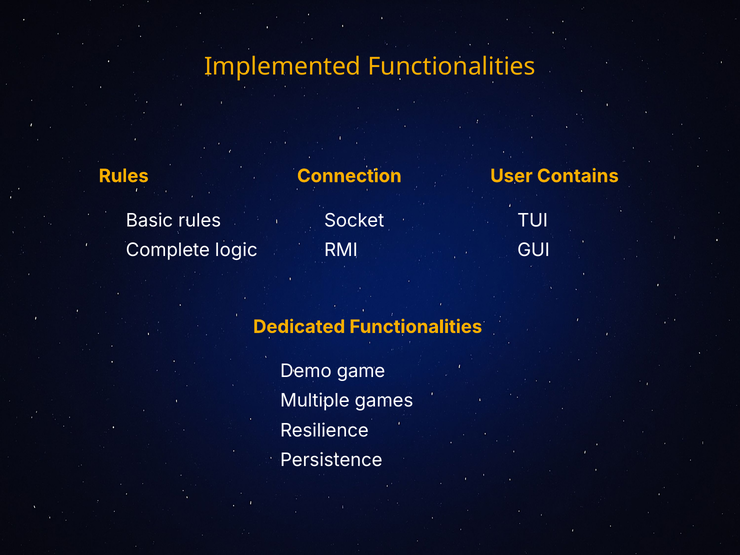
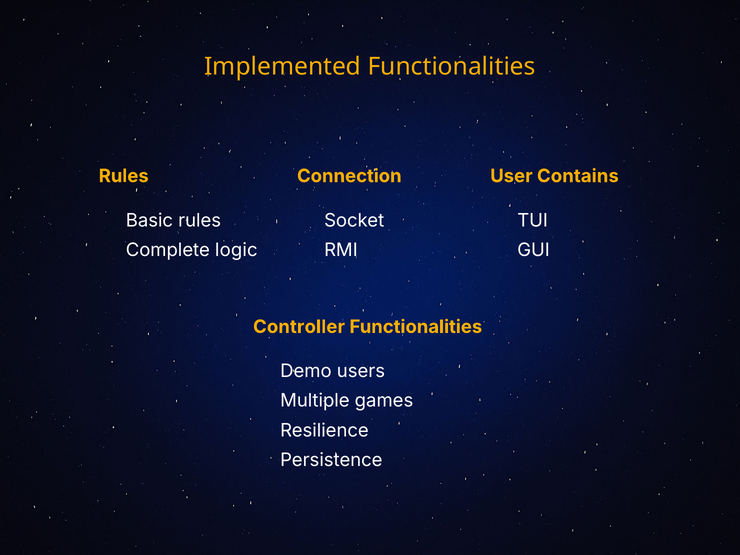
Dedicated: Dedicated -> Controller
game: game -> users
